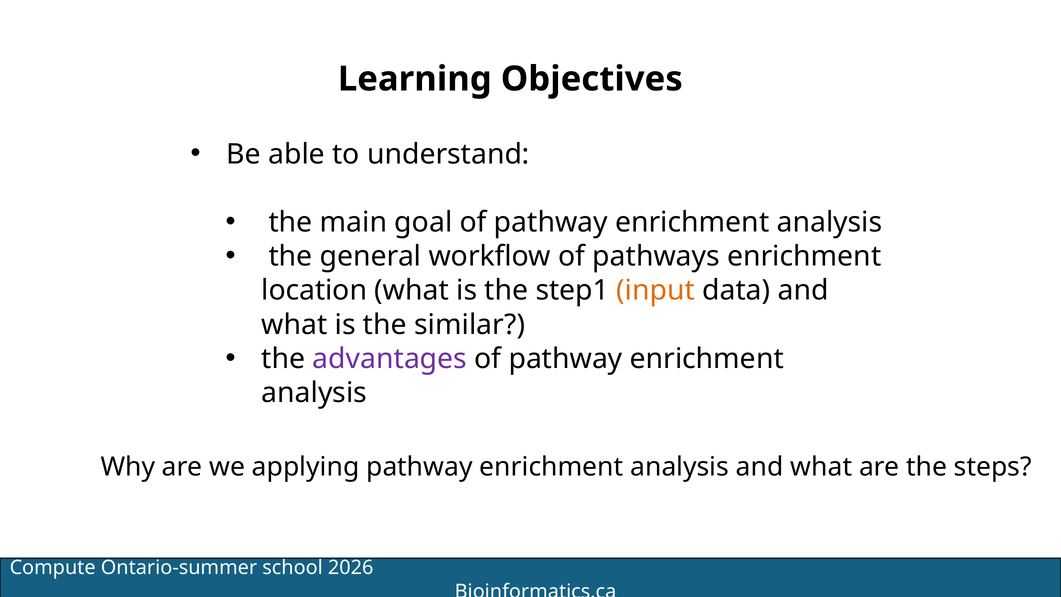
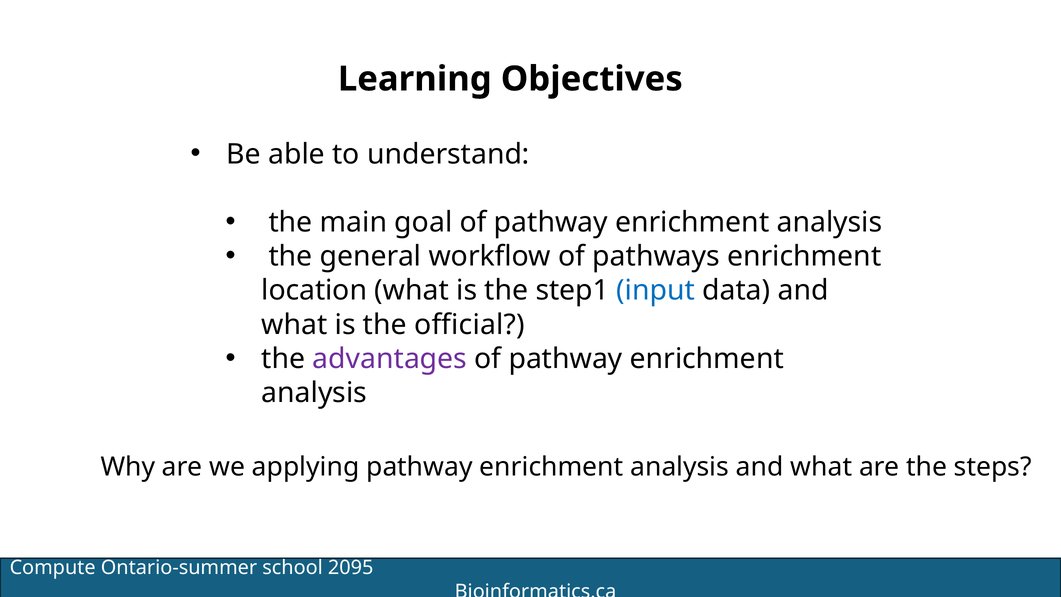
input colour: orange -> blue
similar: similar -> official
2026: 2026 -> 2095
